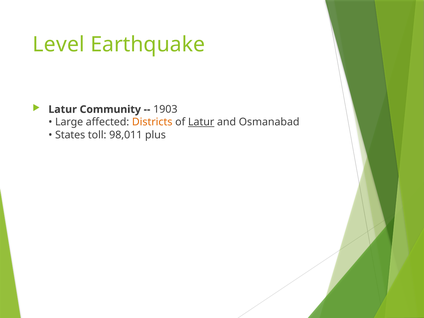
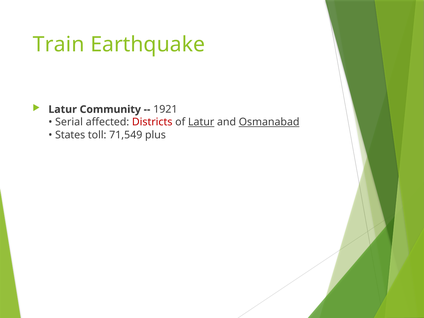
Level: Level -> Train
1903: 1903 -> 1921
Large: Large -> Serial
Districts colour: orange -> red
Osmanabad underline: none -> present
98,011: 98,011 -> 71,549
